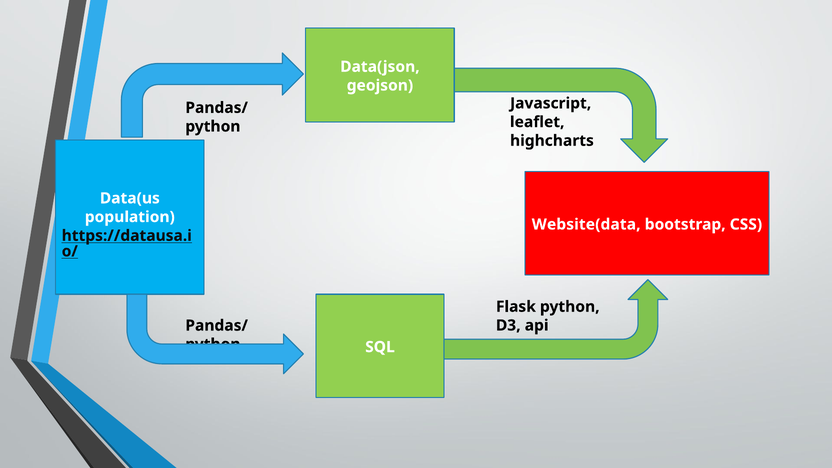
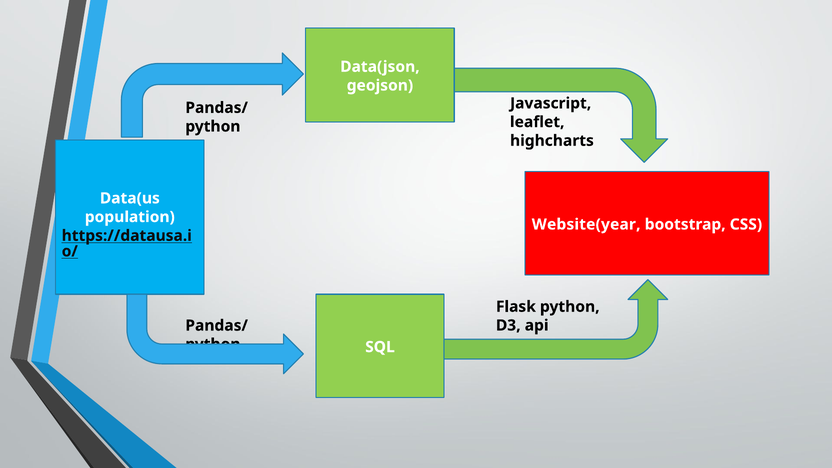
Website(data: Website(data -> Website(year
